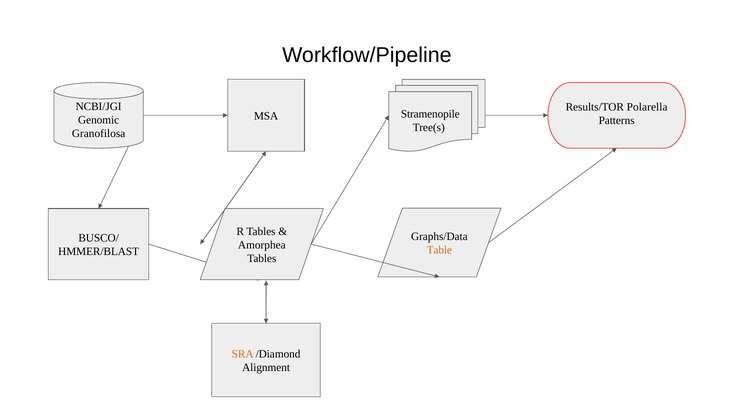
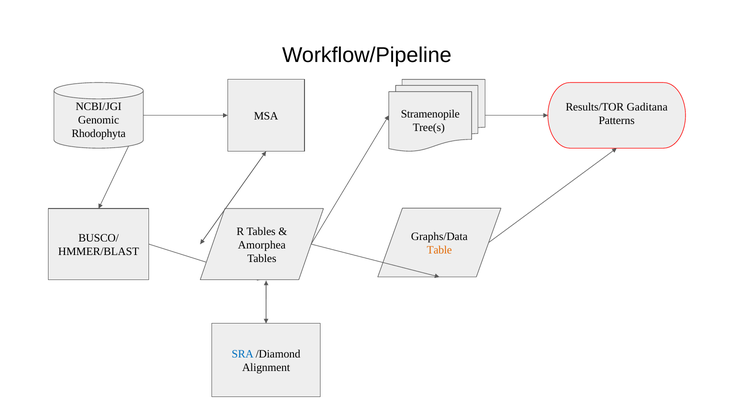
Polarella: Polarella -> Gaditana
Granofilosa: Granofilosa -> Rhodophyta
SRA colour: orange -> blue
